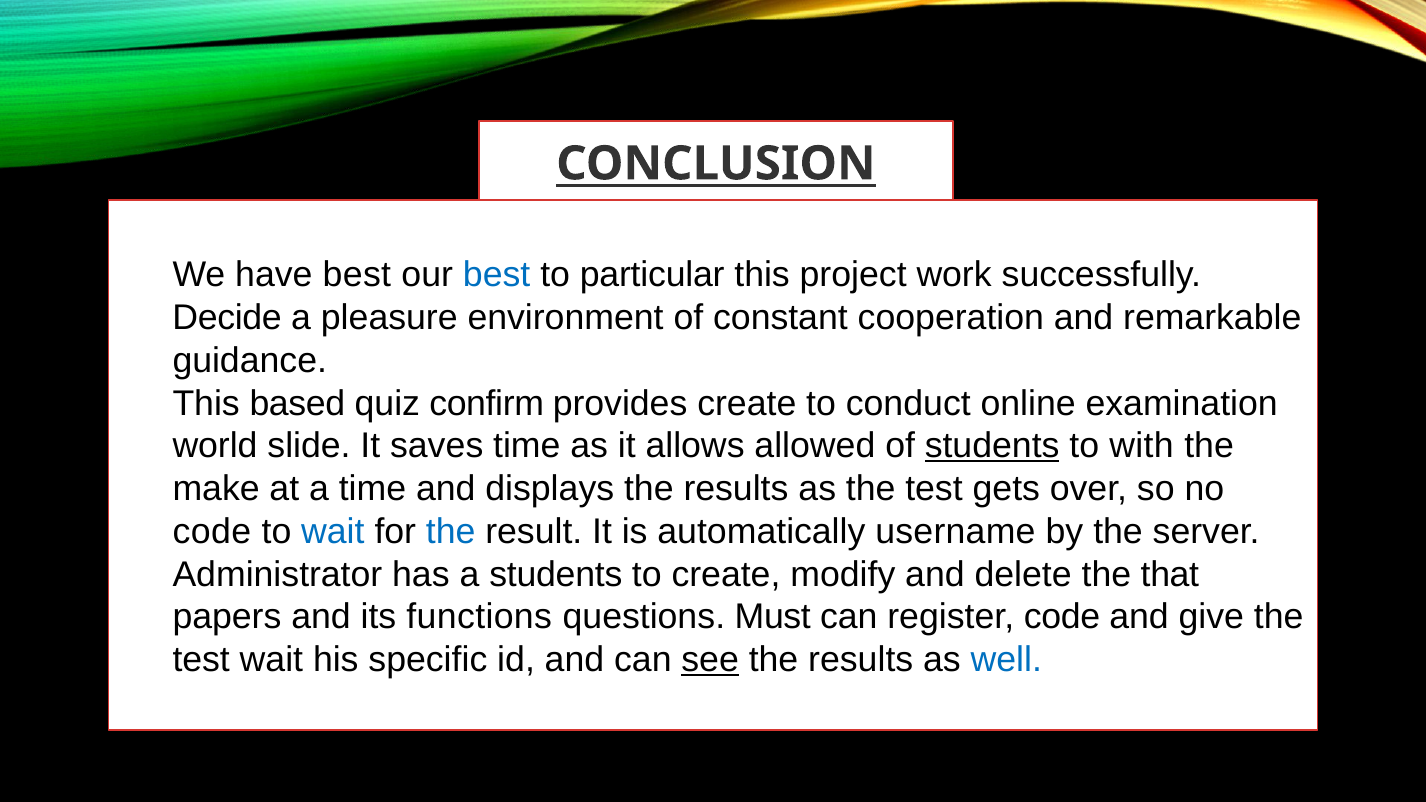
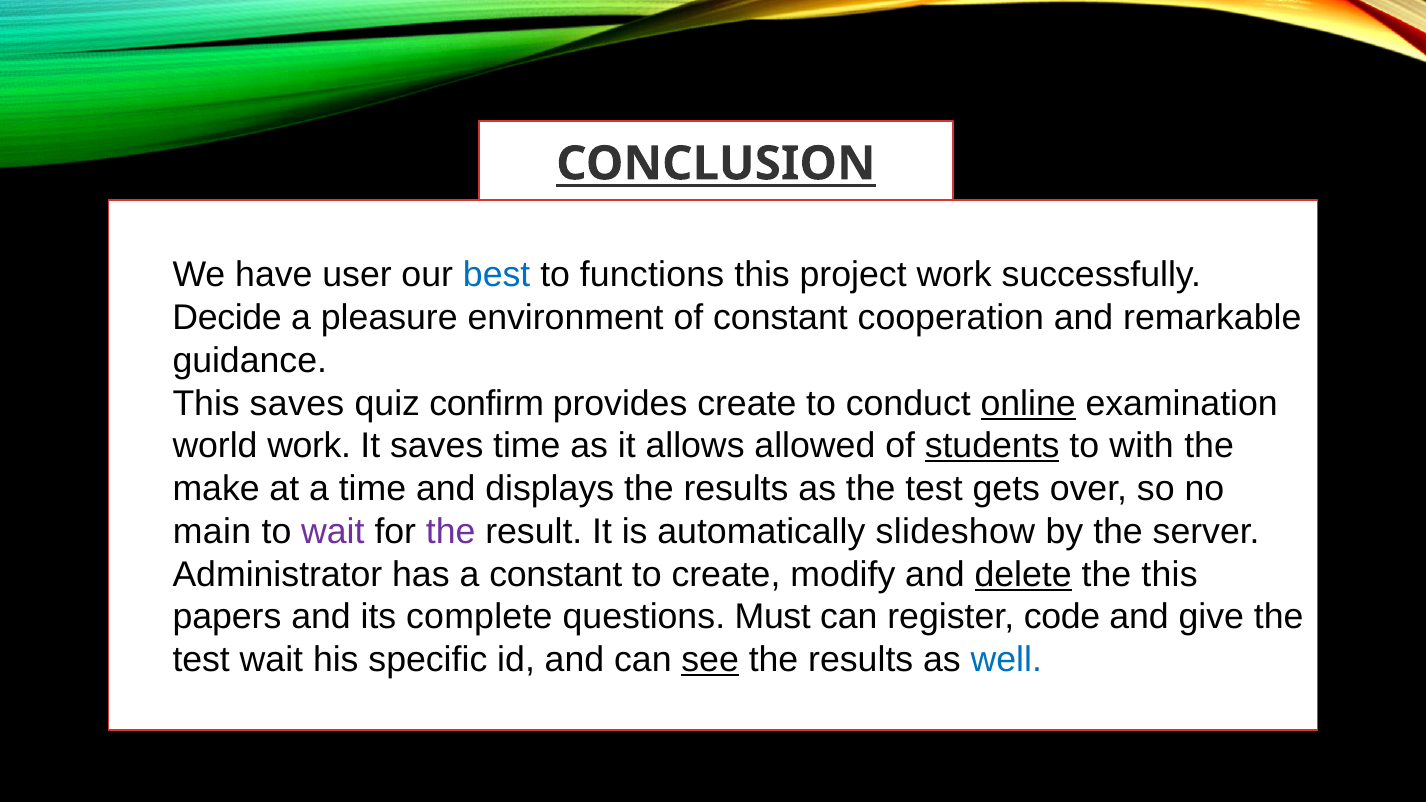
have best: best -> user
particular: particular -> functions
This based: based -> saves
online underline: none -> present
world slide: slide -> work
code at (212, 532): code -> main
wait at (333, 532) colour: blue -> purple
the at (451, 532) colour: blue -> purple
username: username -> slideshow
a students: students -> constant
delete underline: none -> present
the that: that -> this
functions: functions -> complete
